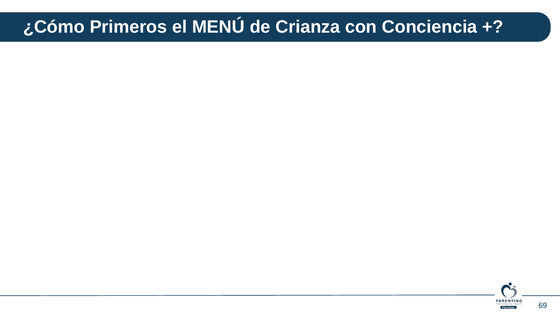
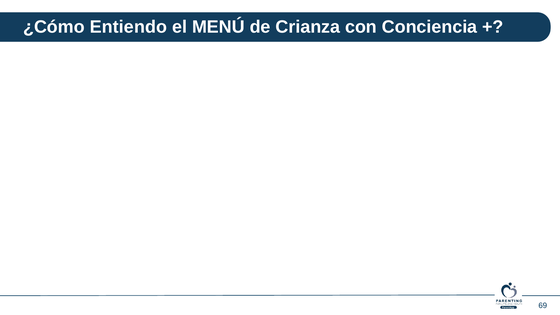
Primeros: Primeros -> Entiendo
